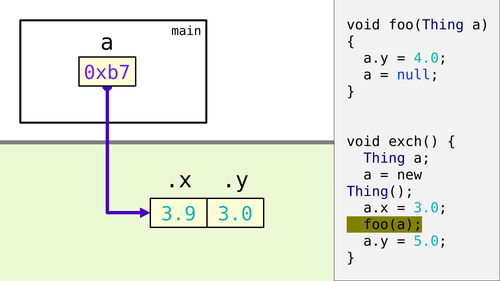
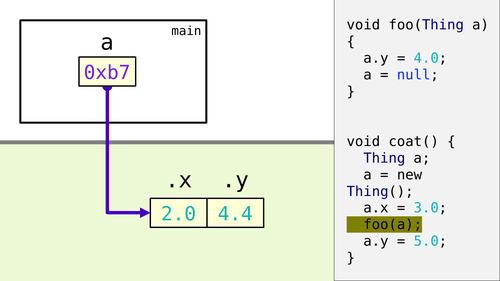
exch(: exch( -> coat(
3.9: 3.9 -> 2.0
3.0 at (235, 214): 3.0 -> 4.4
